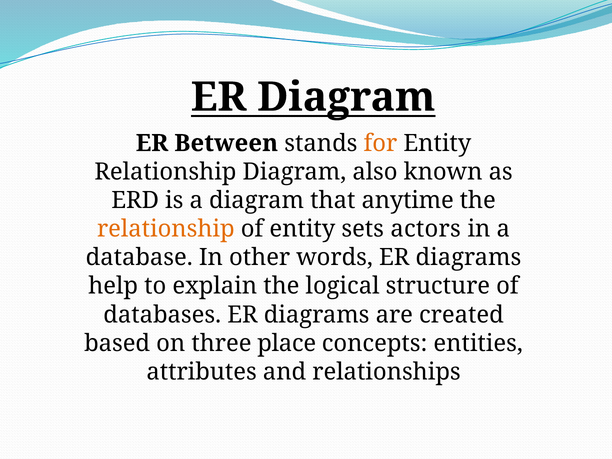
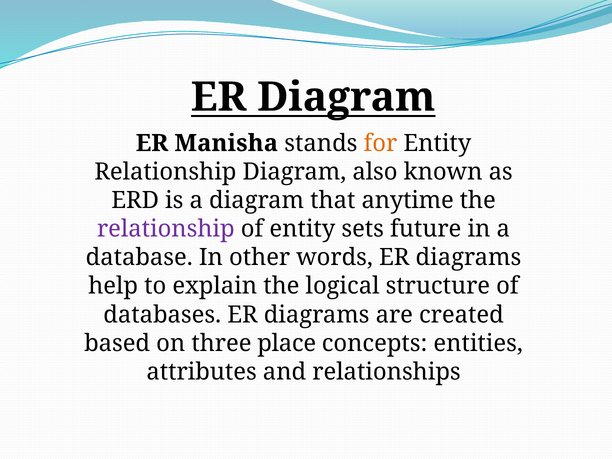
Between: Between -> Manisha
relationship at (166, 229) colour: orange -> purple
actors: actors -> future
